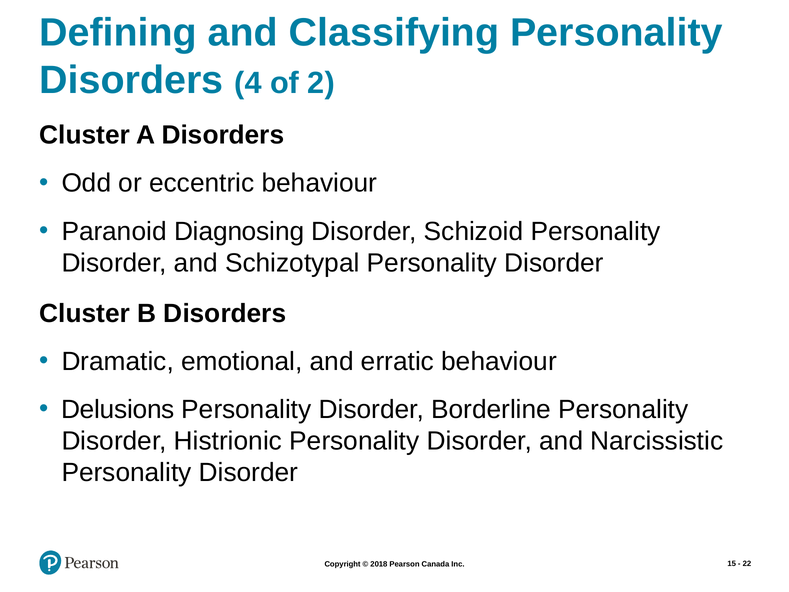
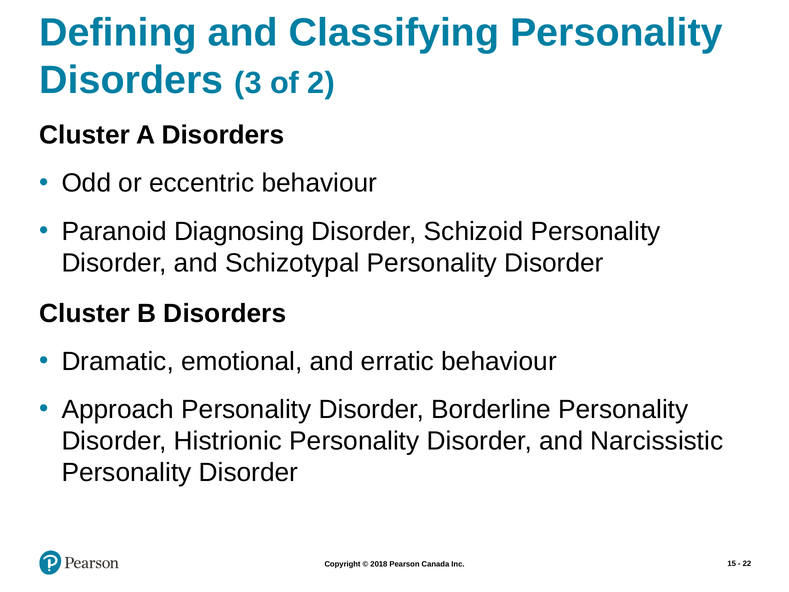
4: 4 -> 3
Delusions: Delusions -> Approach
